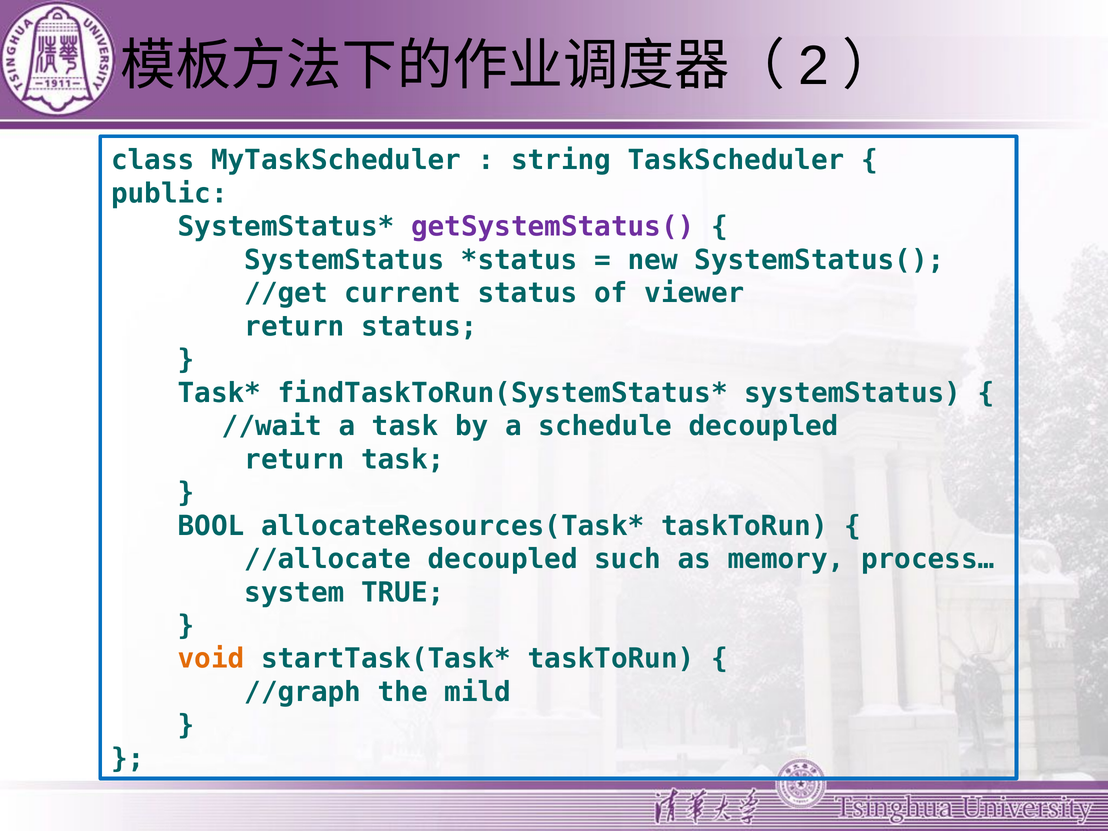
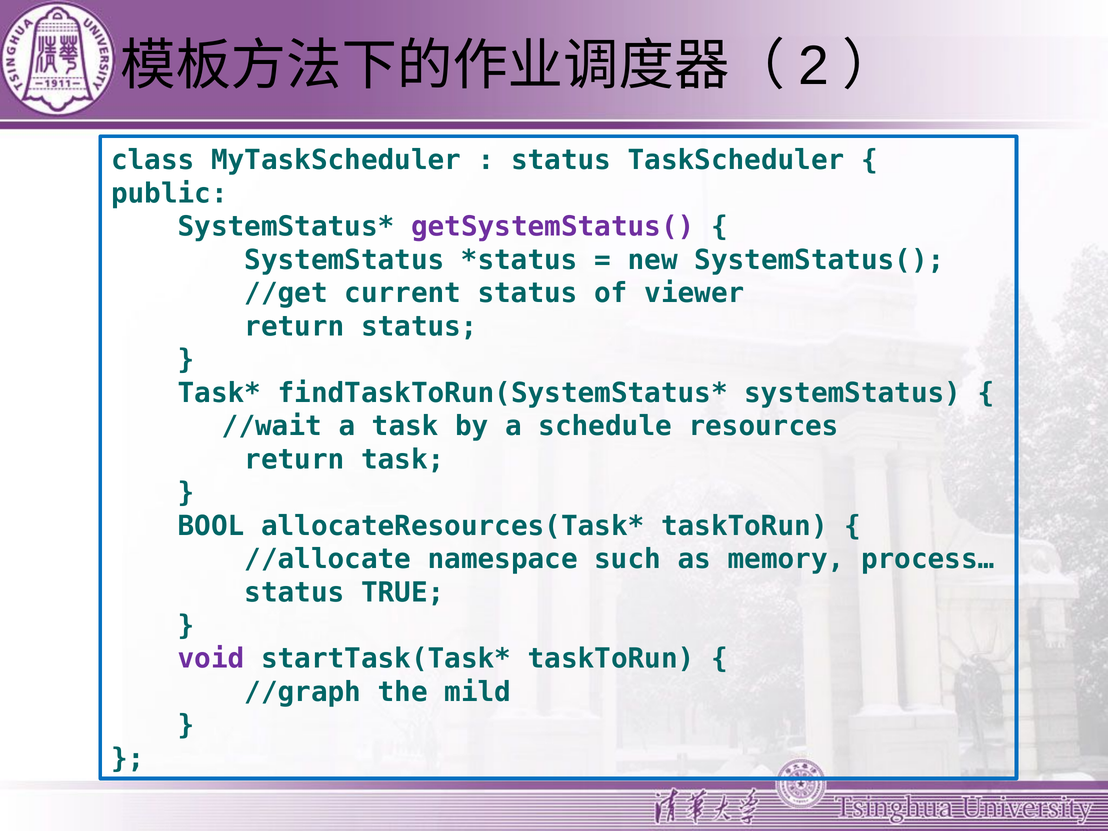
string at (561, 160): string -> status
schedule decoupled: decoupled -> resources
//allocate decoupled: decoupled -> namespace
system at (294, 592): system -> status
void colour: orange -> purple
